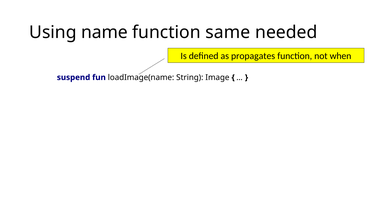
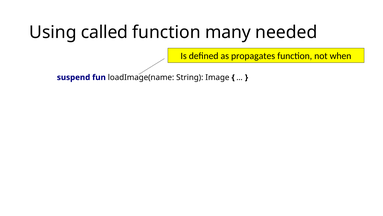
name: name -> called
same: same -> many
